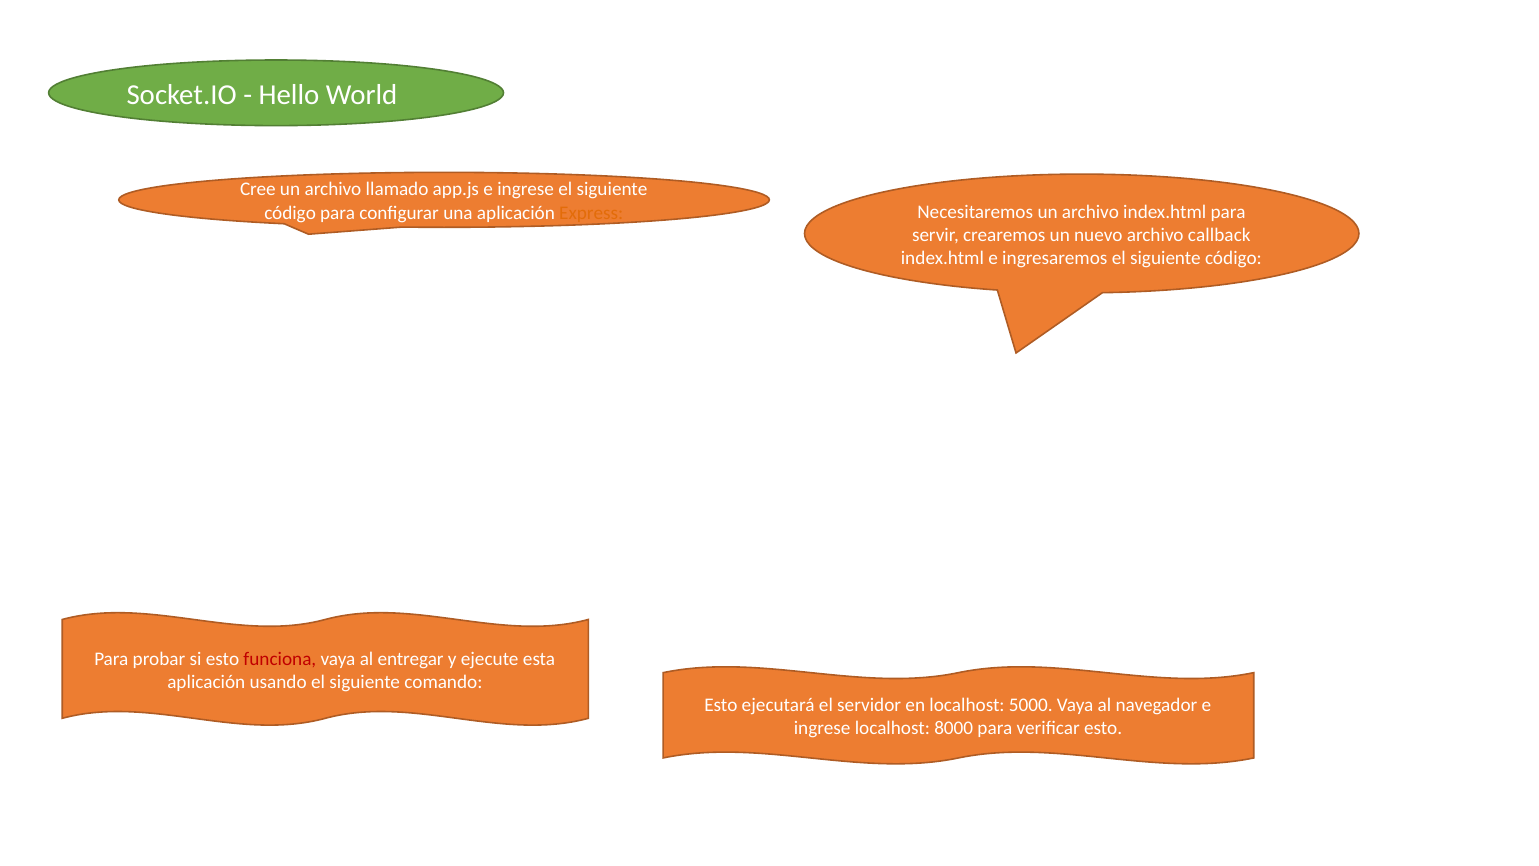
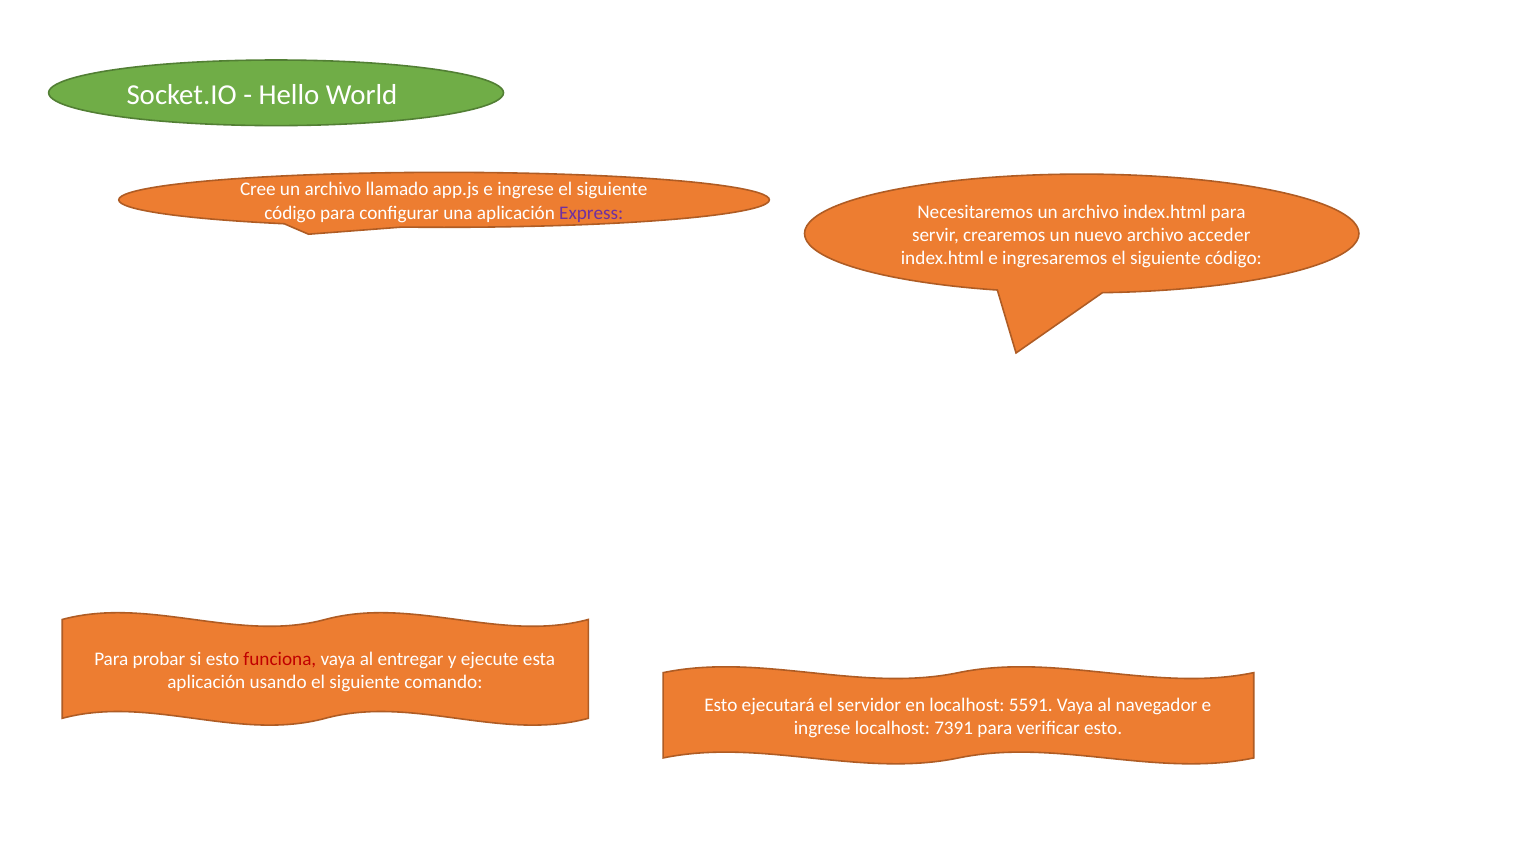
Express colour: orange -> purple
callback: callback -> acceder
5000: 5000 -> 5591
8000: 8000 -> 7391
